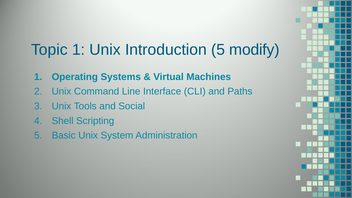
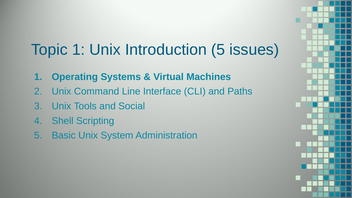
modify: modify -> issues
